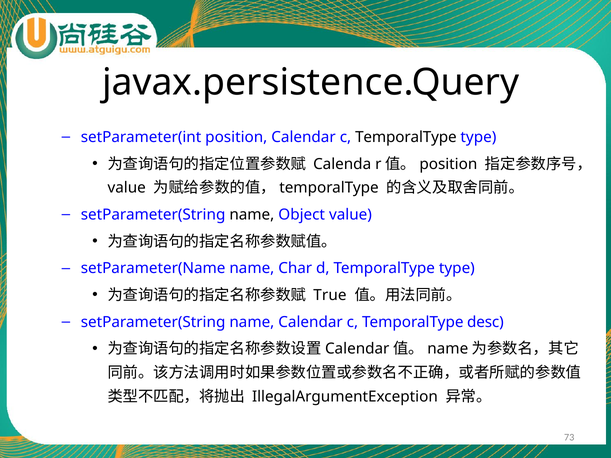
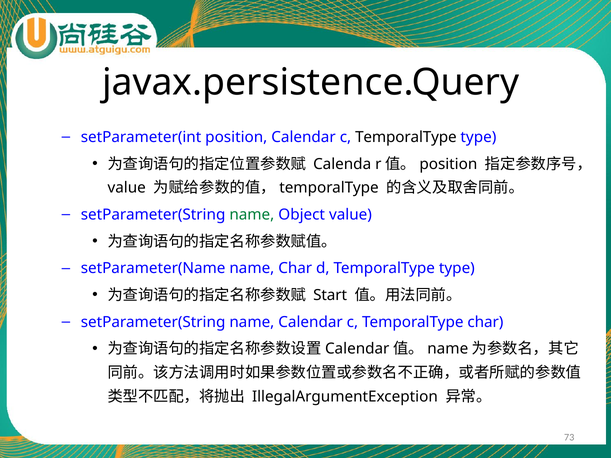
name at (252, 215) colour: black -> green
True: True -> Start
TemporalType desc: desc -> char
